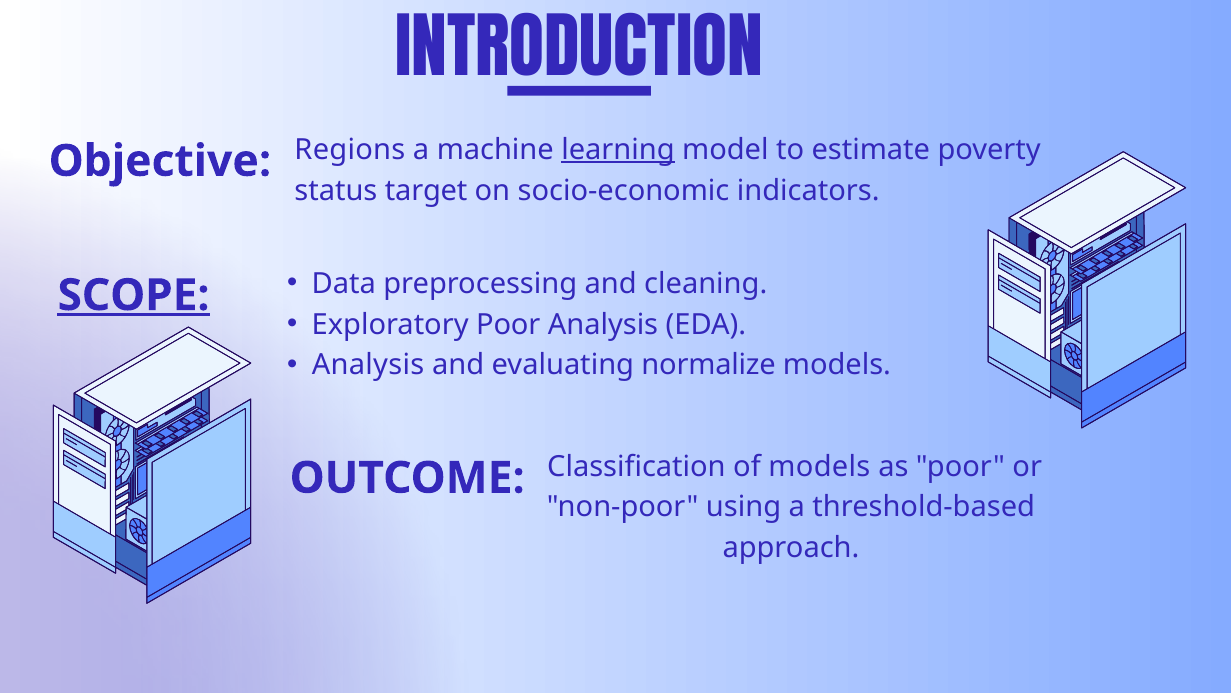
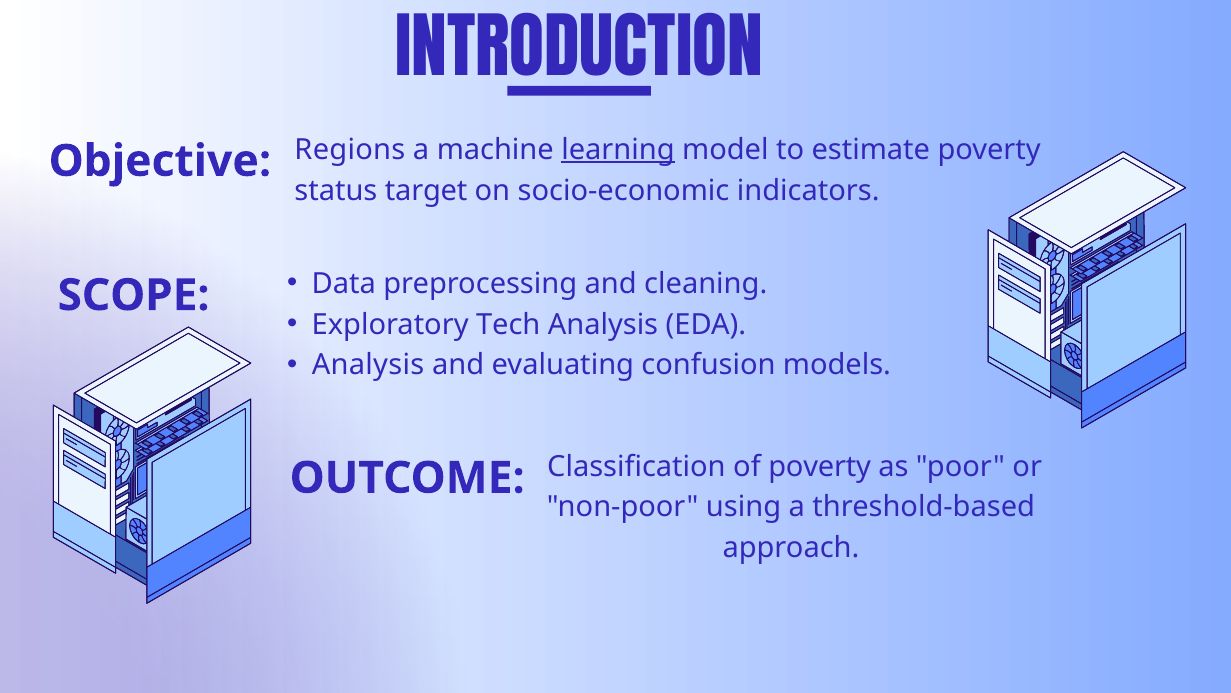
SCOPE underline: present -> none
Exploratory Poor: Poor -> Tech
normalize: normalize -> confusion
of models: models -> poverty
